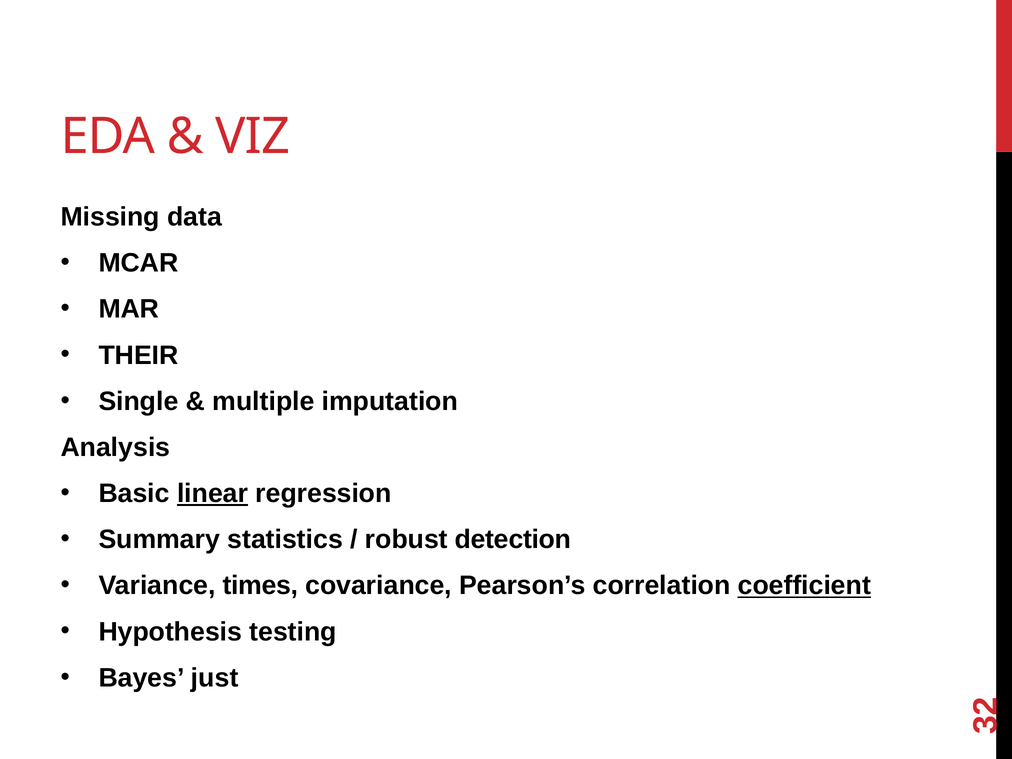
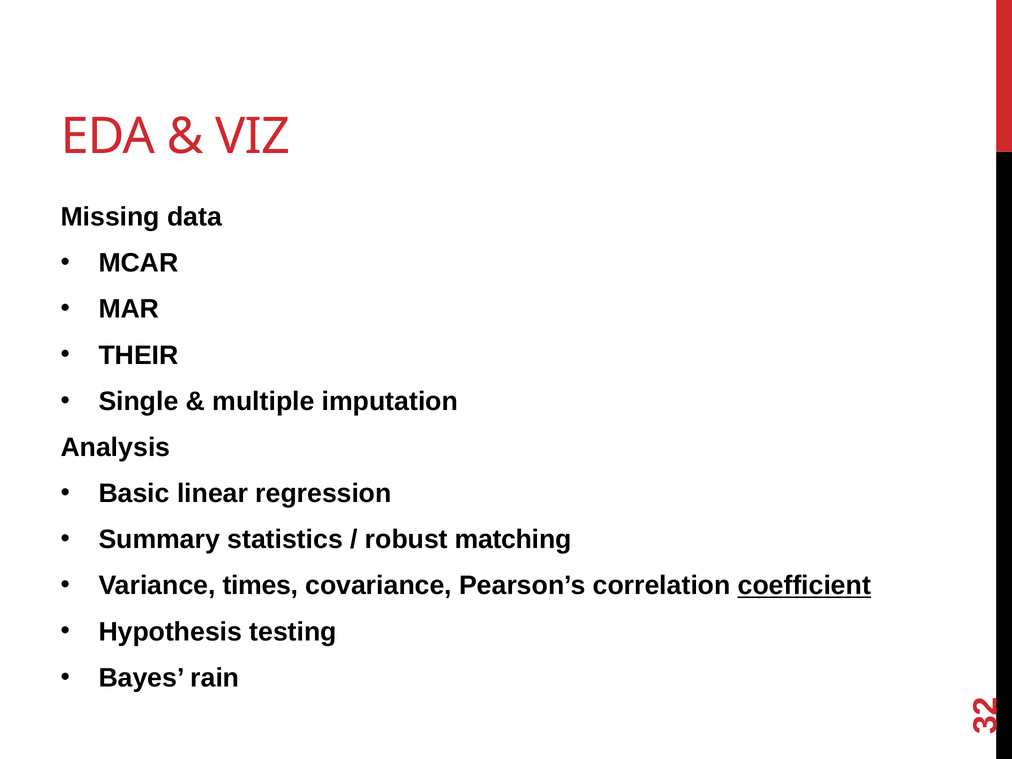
linear underline: present -> none
detection: detection -> matching
just: just -> rain
